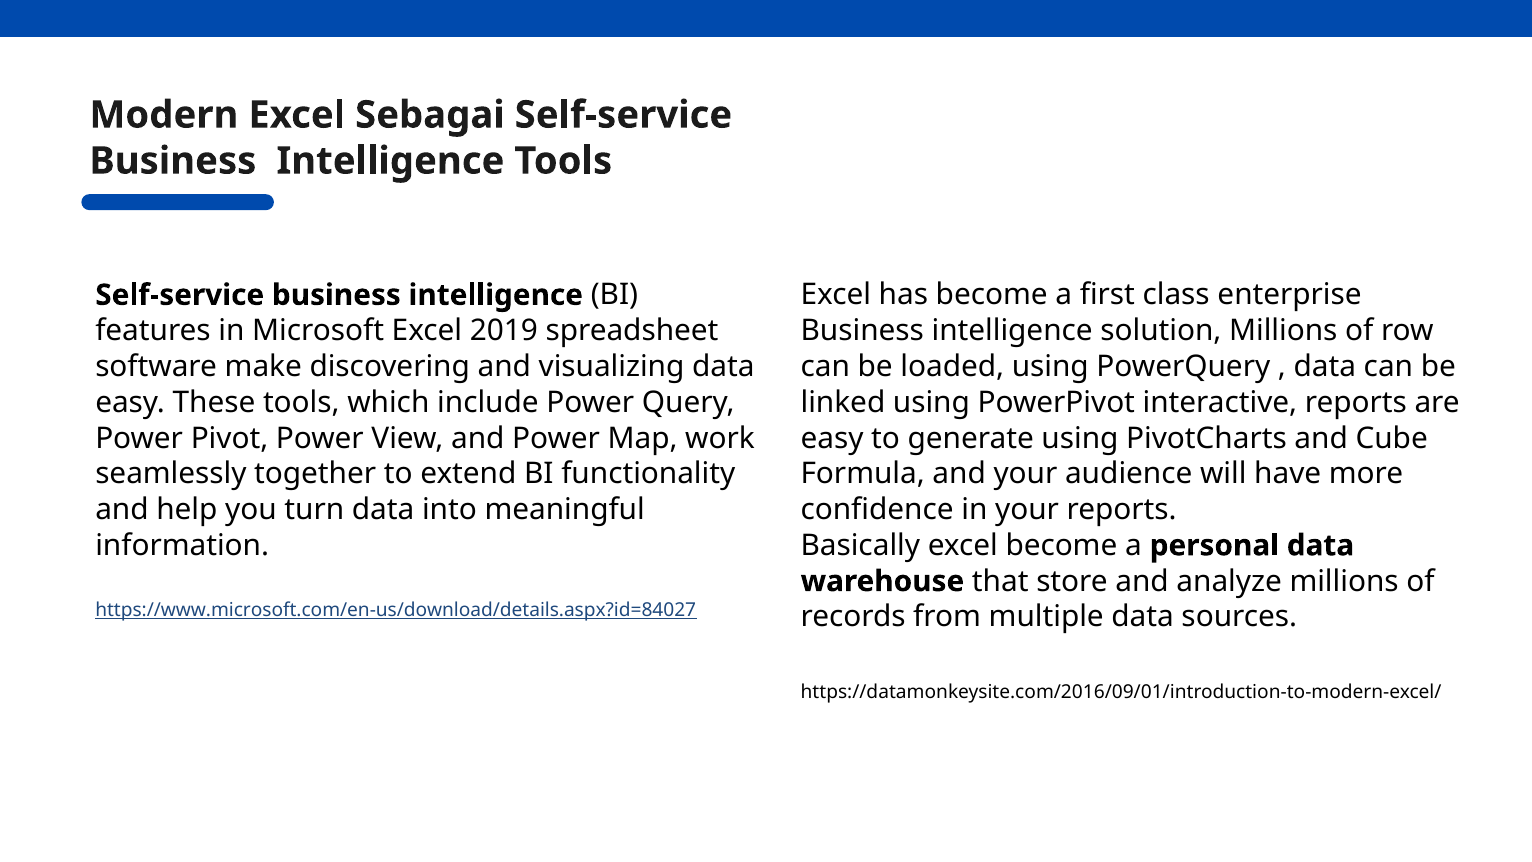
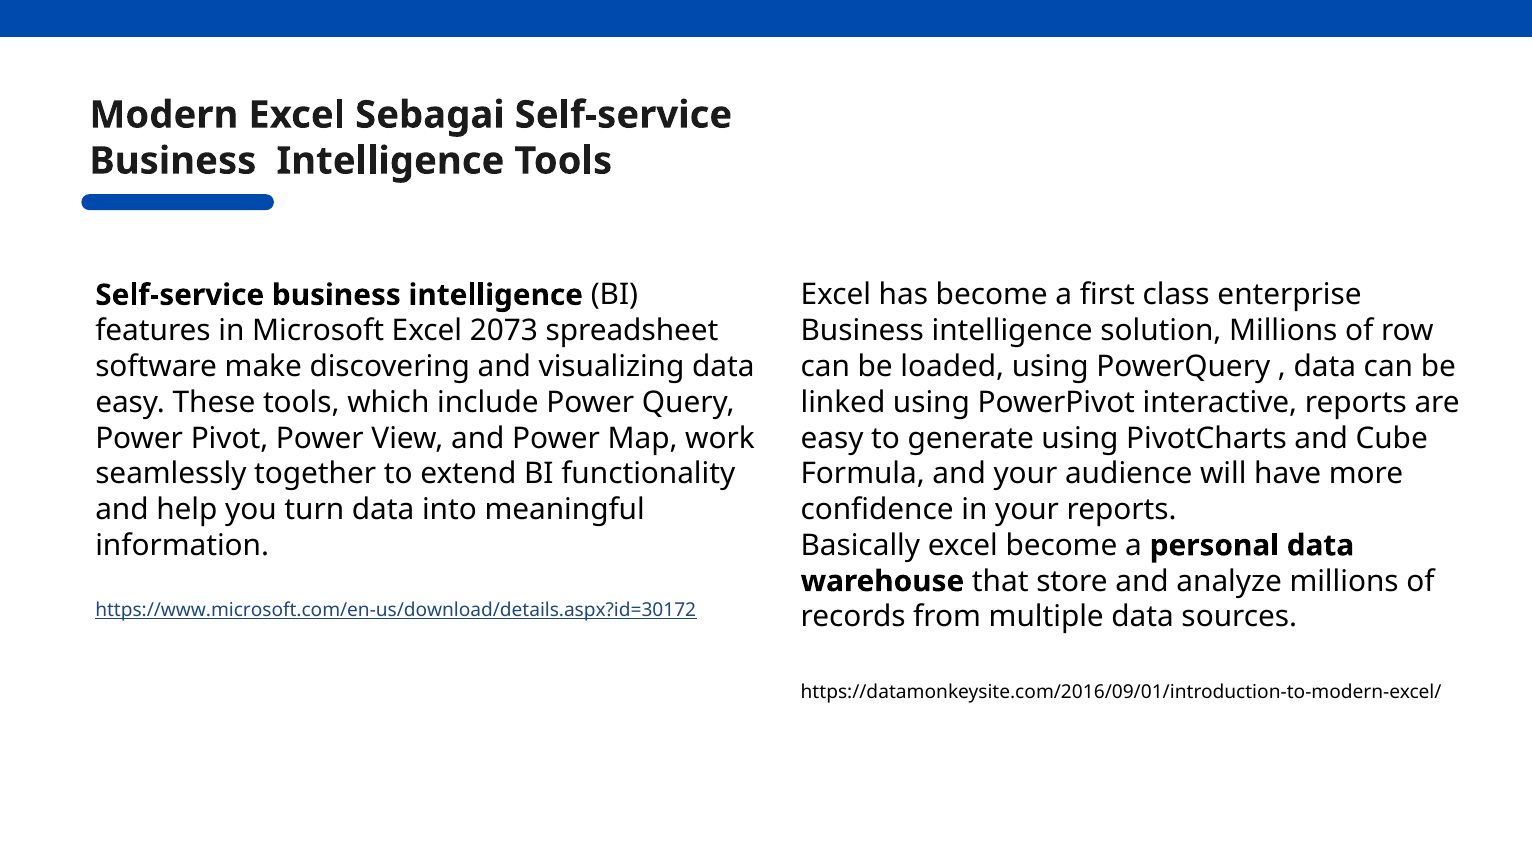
2019: 2019 -> 2073
https://www.microsoft.com/en-us/download/details.aspx?id=84027: https://www.microsoft.com/en-us/download/details.aspx?id=84027 -> https://www.microsoft.com/en-us/download/details.aspx?id=30172
